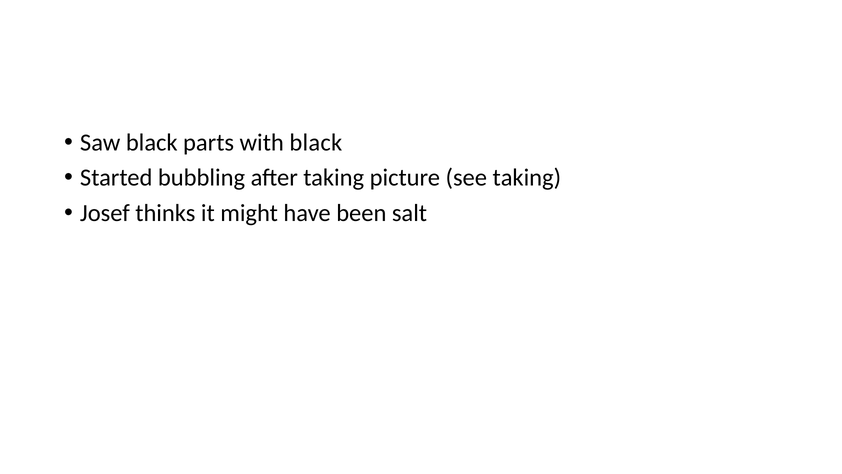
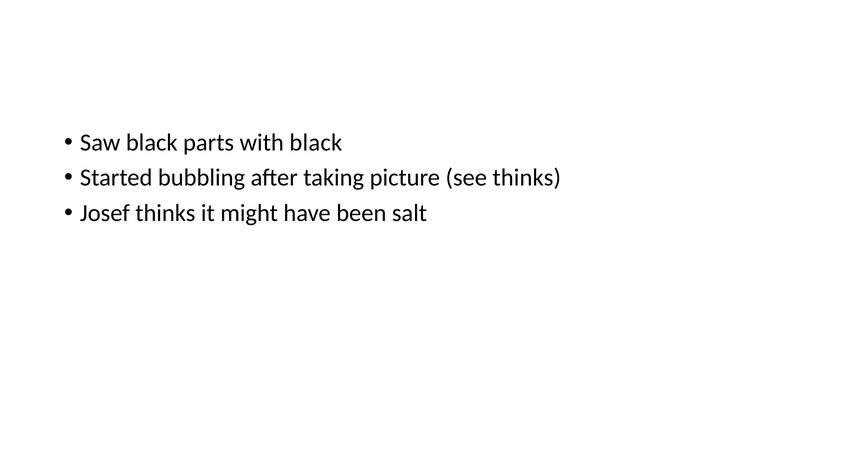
see taking: taking -> thinks
